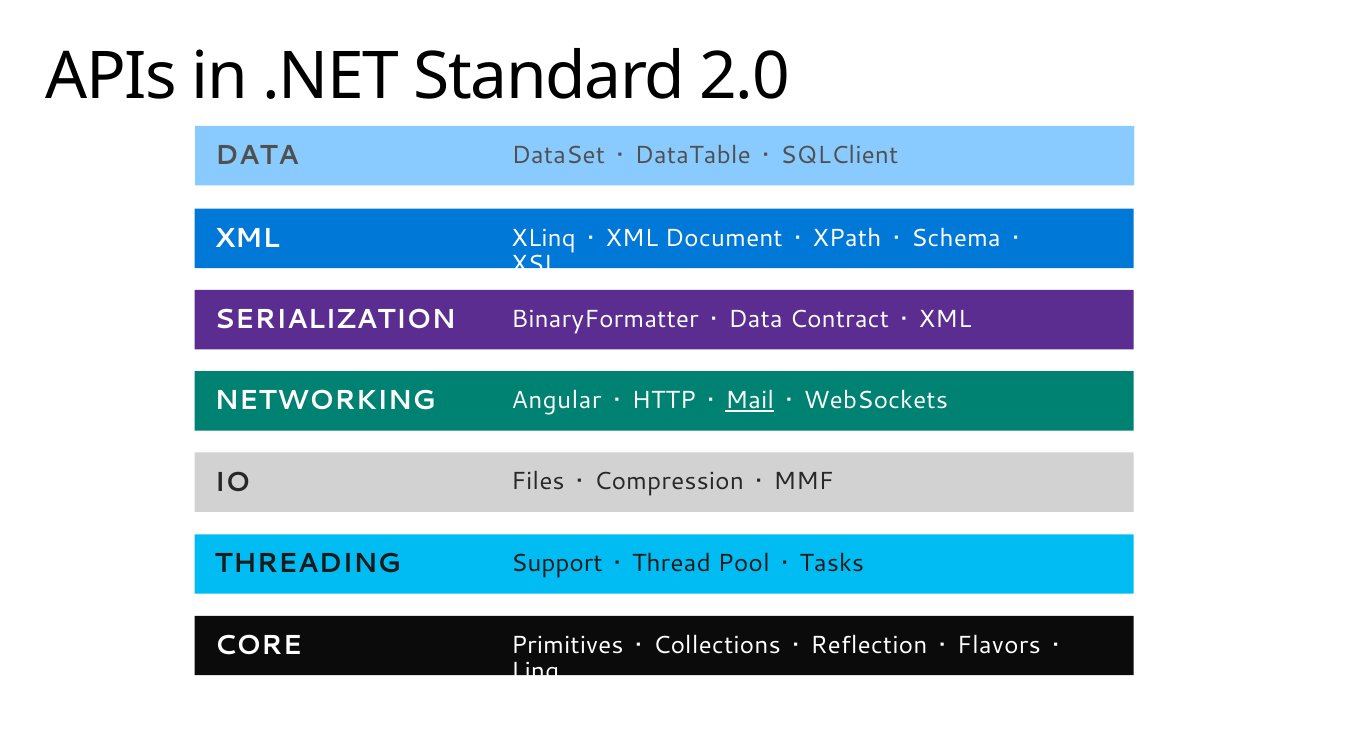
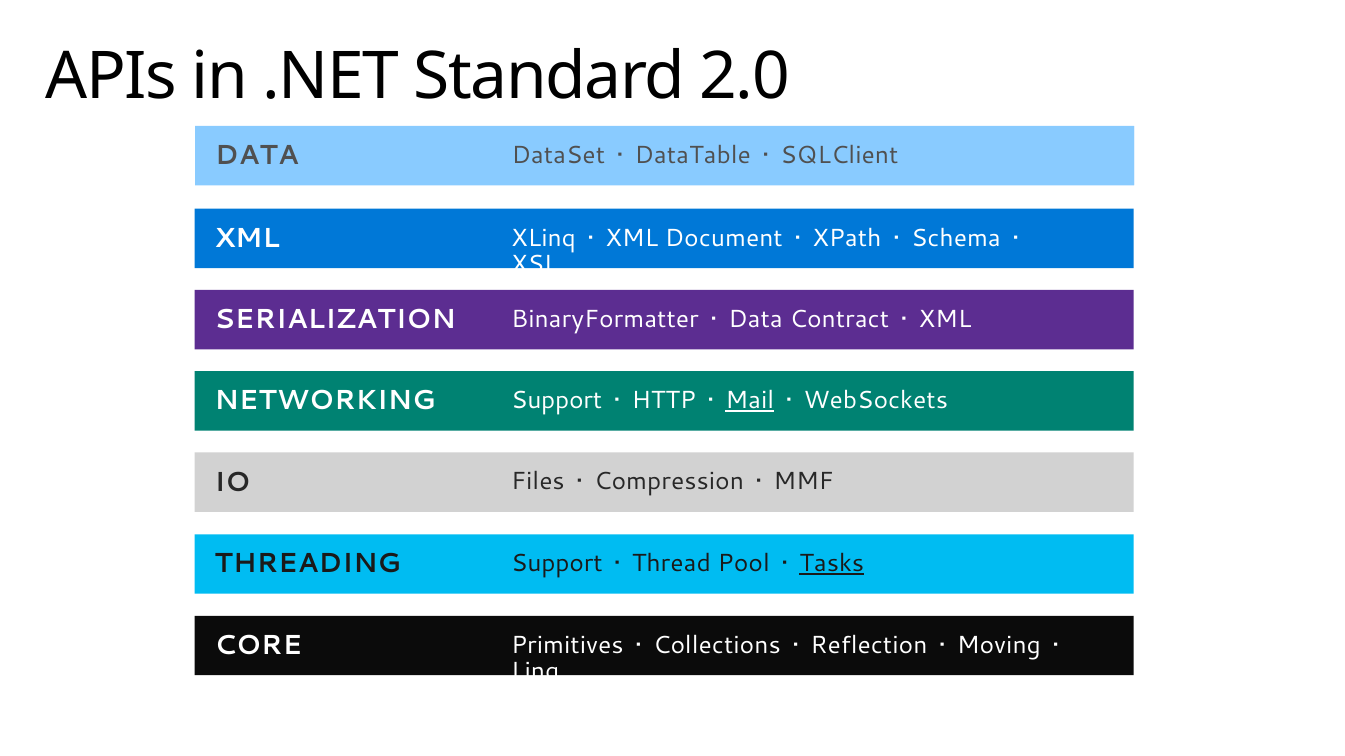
NETWORKING Angular: Angular -> Support
Tasks underline: none -> present
Flavors: Flavors -> Moving
